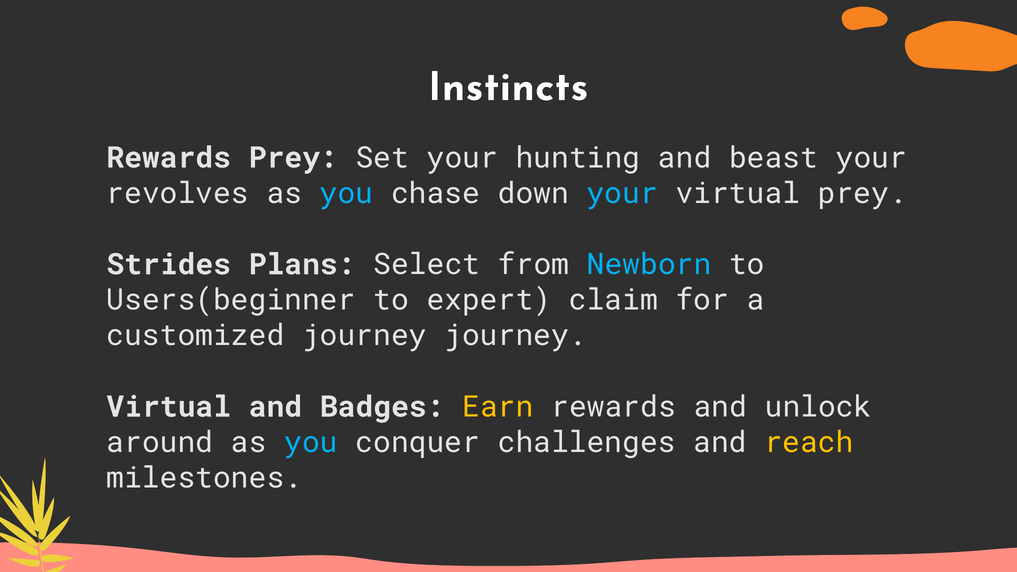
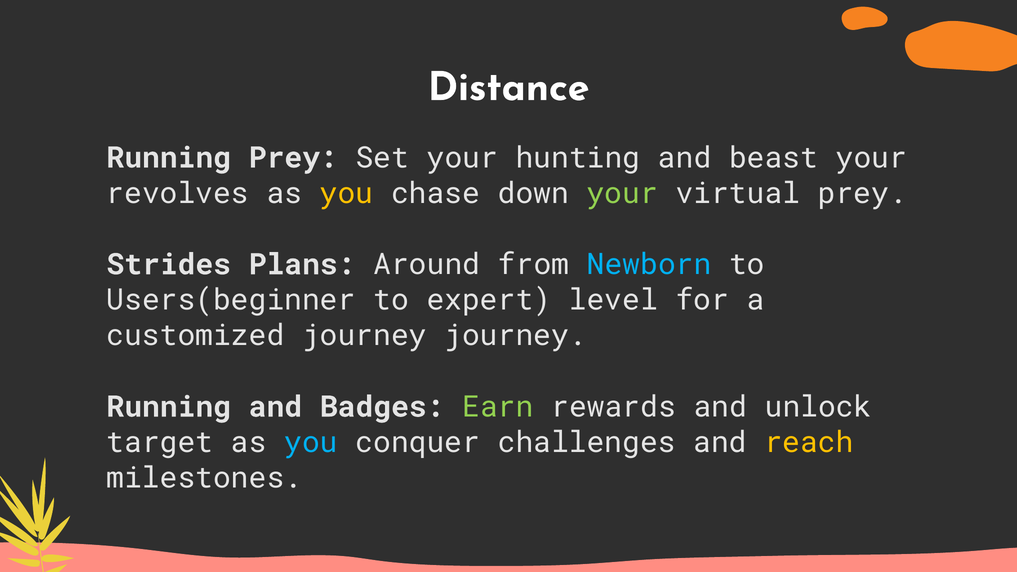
Instincts: Instincts -> Distance
Rewards at (169, 158): Rewards -> Running
you at (347, 193) colour: light blue -> yellow
your at (622, 193) colour: light blue -> light green
Select: Select -> Around
claim: claim -> level
Virtual at (169, 407): Virtual -> Running
Earn colour: yellow -> light green
around: around -> target
